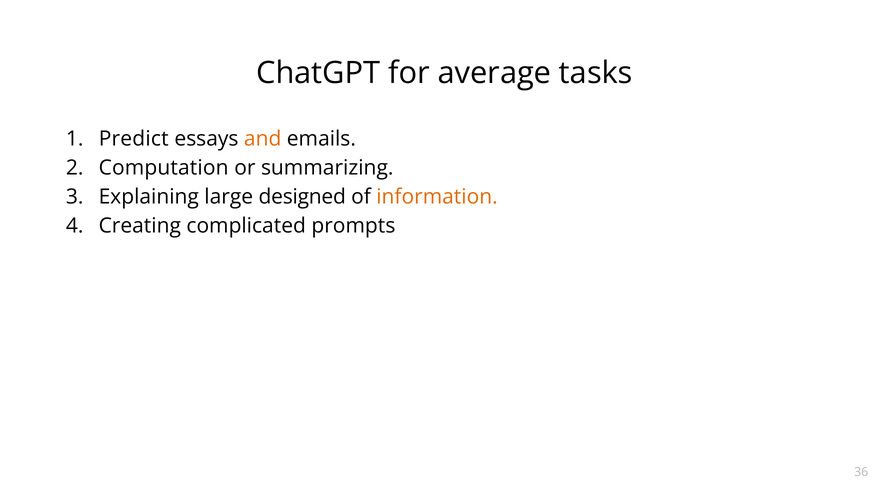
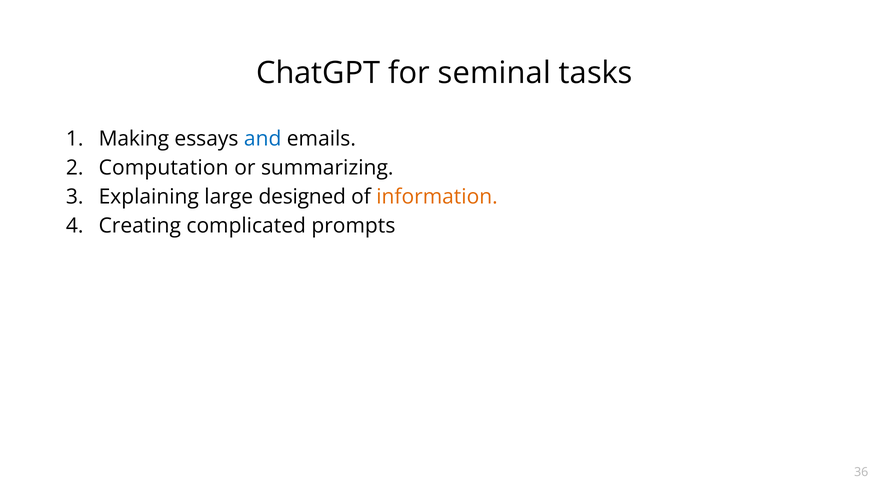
average: average -> seminal
Predict: Predict -> Making
and colour: orange -> blue
